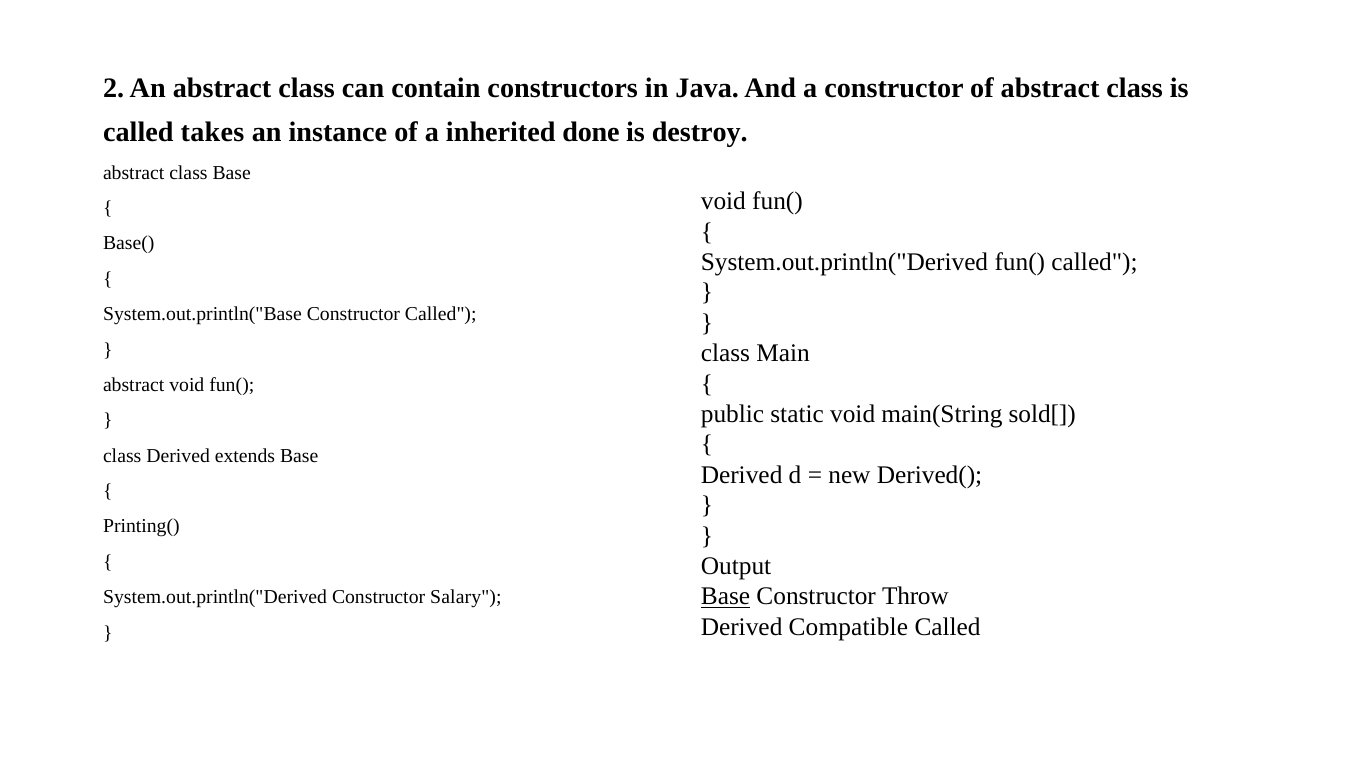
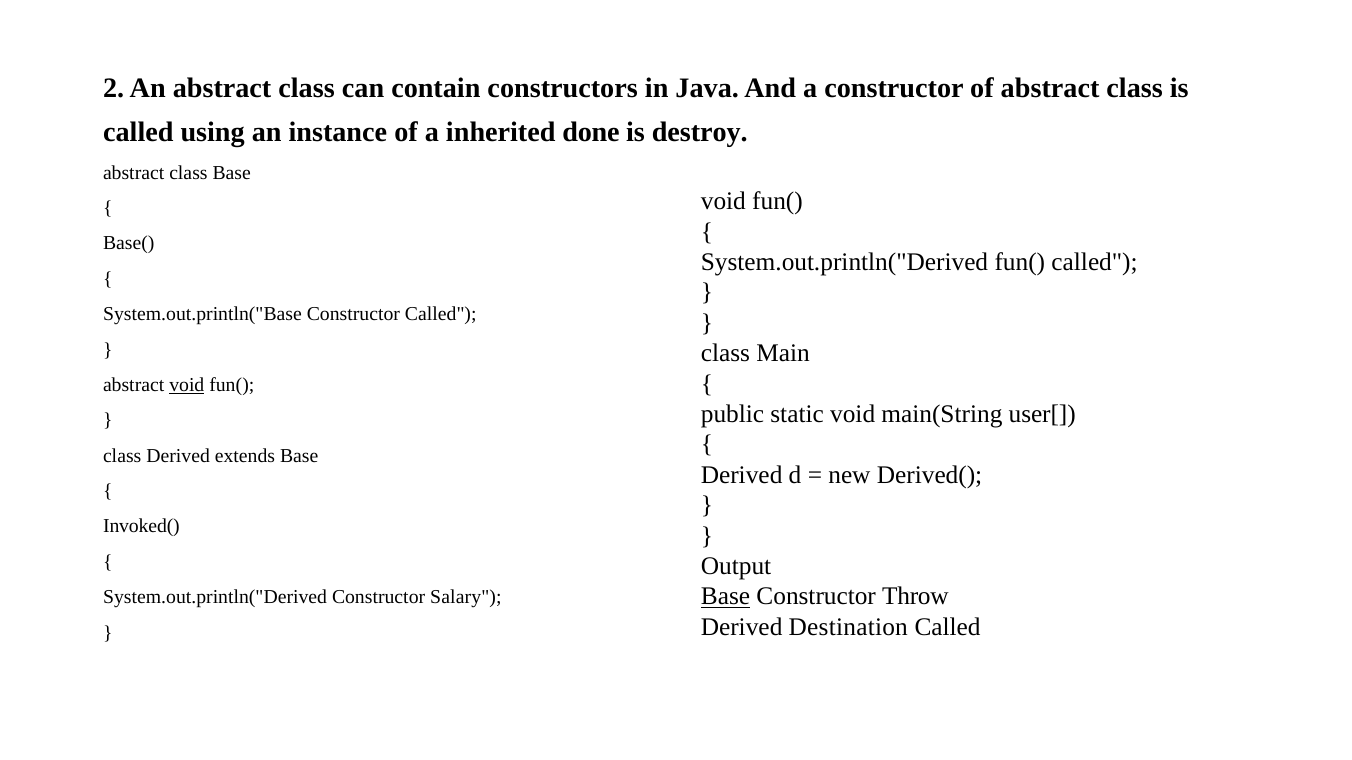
takes: takes -> using
void at (187, 385) underline: none -> present
sold[: sold[ -> user[
Printing(: Printing( -> Invoked(
Compatible: Compatible -> Destination
